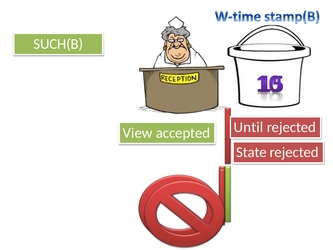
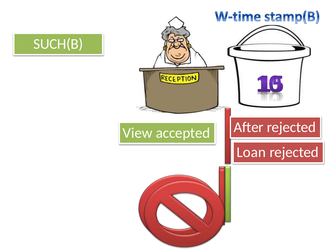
Until: Until -> After
State: State -> Loan
